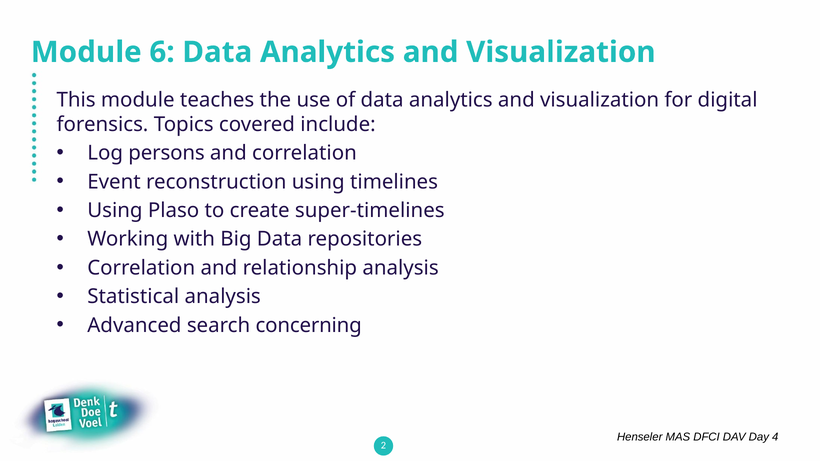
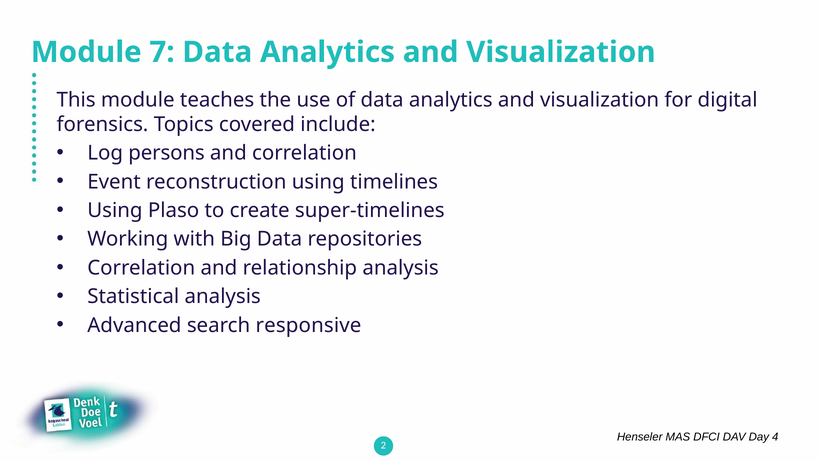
6: 6 -> 7
concerning: concerning -> responsive
